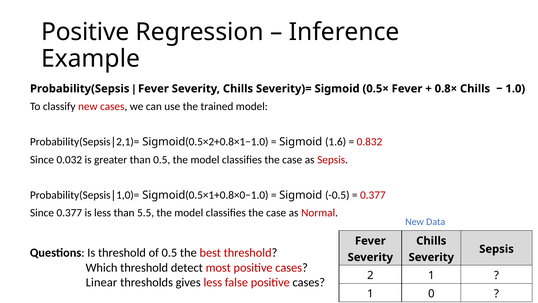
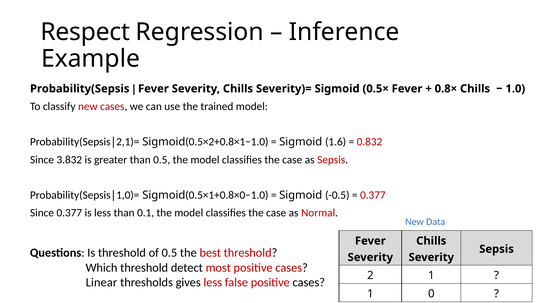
Positive at (85, 32): Positive -> Respect
0.032: 0.032 -> 3.832
5.5: 5.5 -> 0.1
